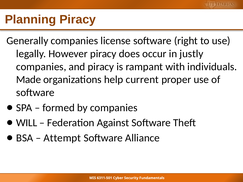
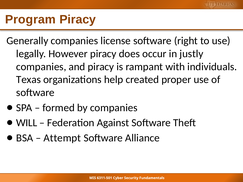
Planning: Planning -> Program
Made: Made -> Texas
current: current -> created
